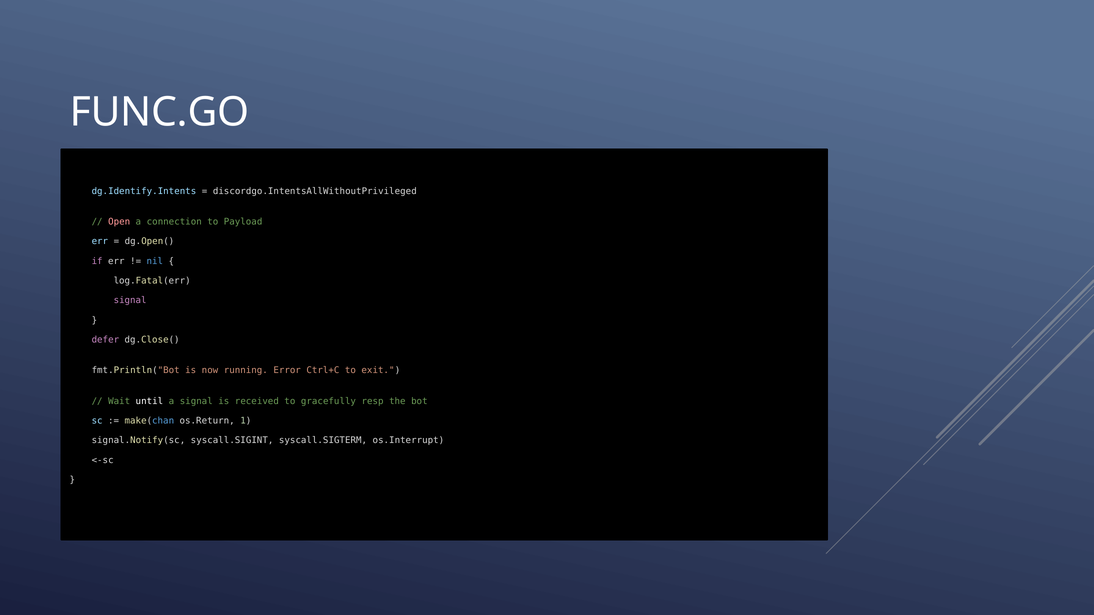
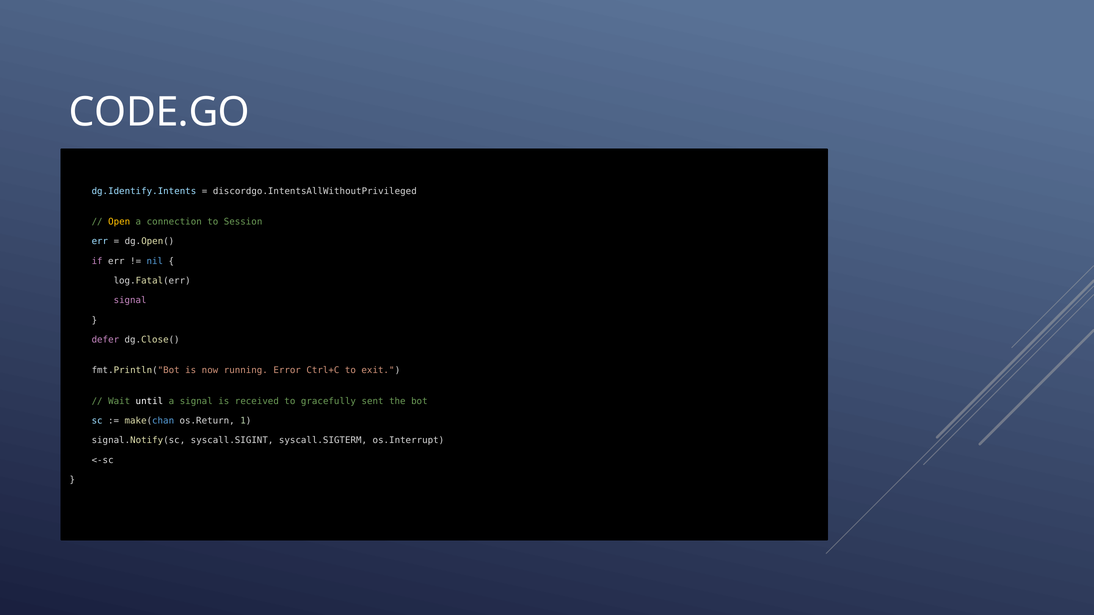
FUNC.GO: FUNC.GO -> CODE.GO
Open colour: pink -> yellow
Payload: Payload -> Session
resp: resp -> sent
